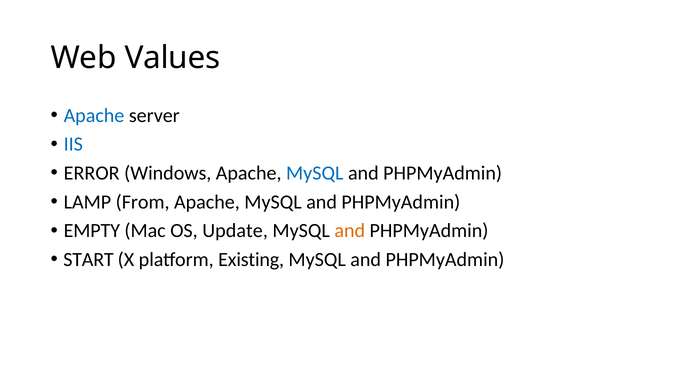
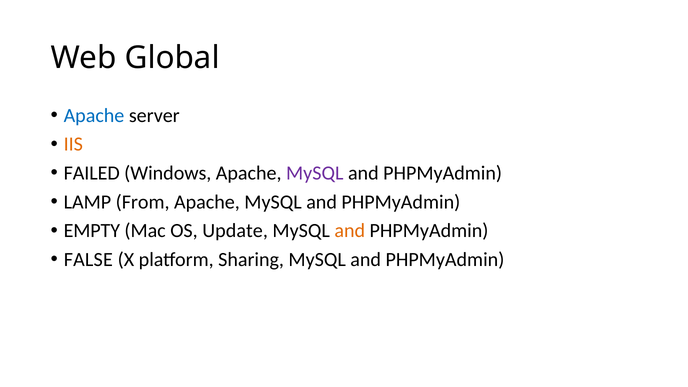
Values: Values -> Global
IIS colour: blue -> orange
ERROR: ERROR -> FAILED
MySQL at (315, 173) colour: blue -> purple
START: START -> FALSE
Existing: Existing -> Sharing
